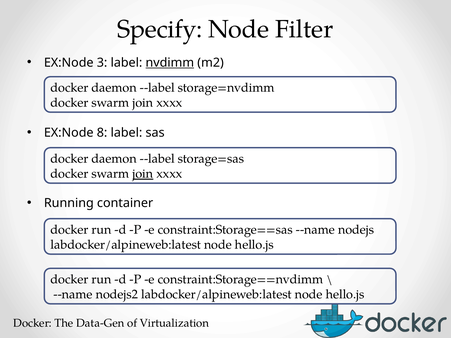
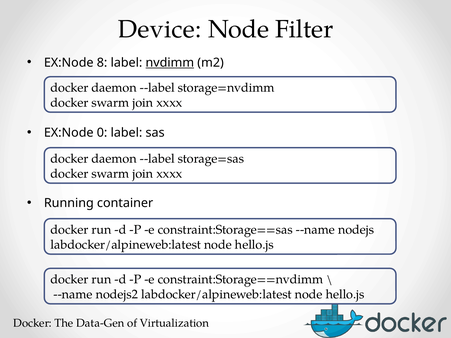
Specify: Specify -> Device
3: 3 -> 8
8: 8 -> 0
join at (143, 174) underline: present -> none
